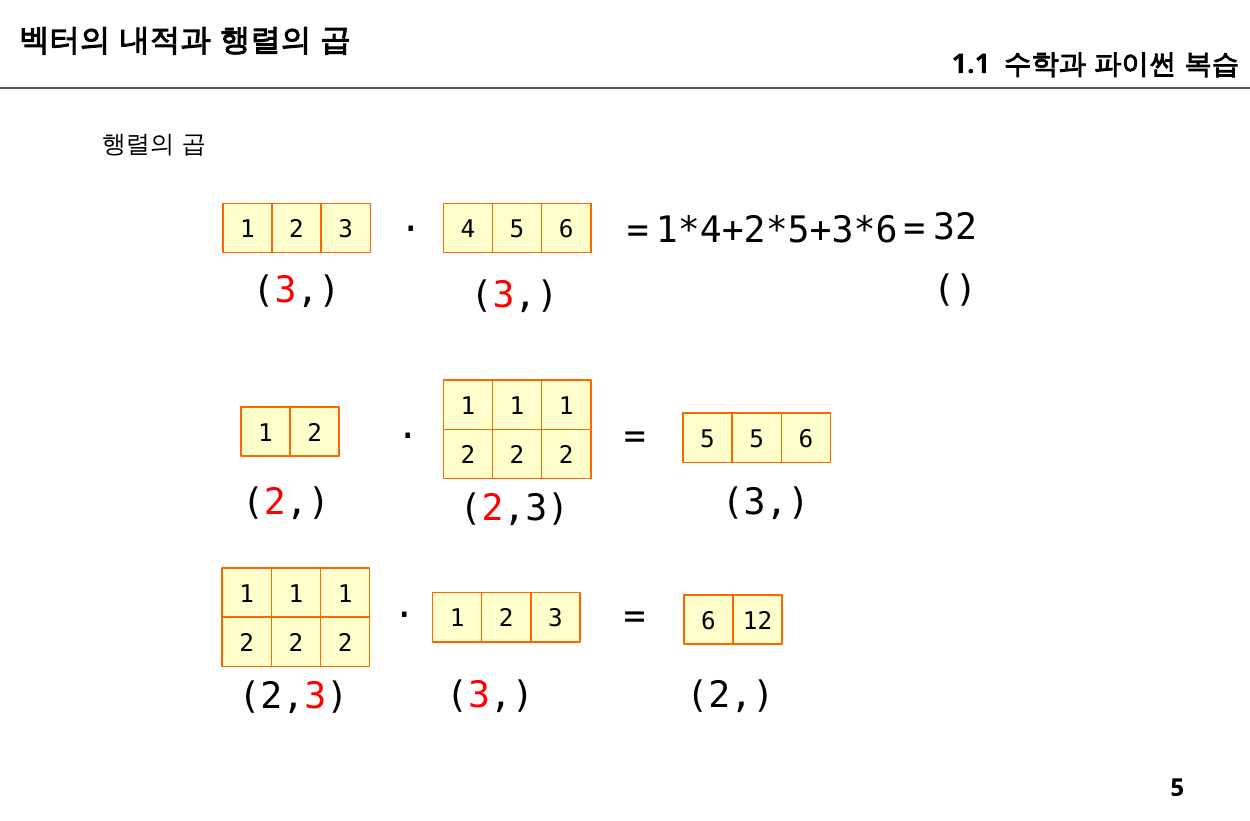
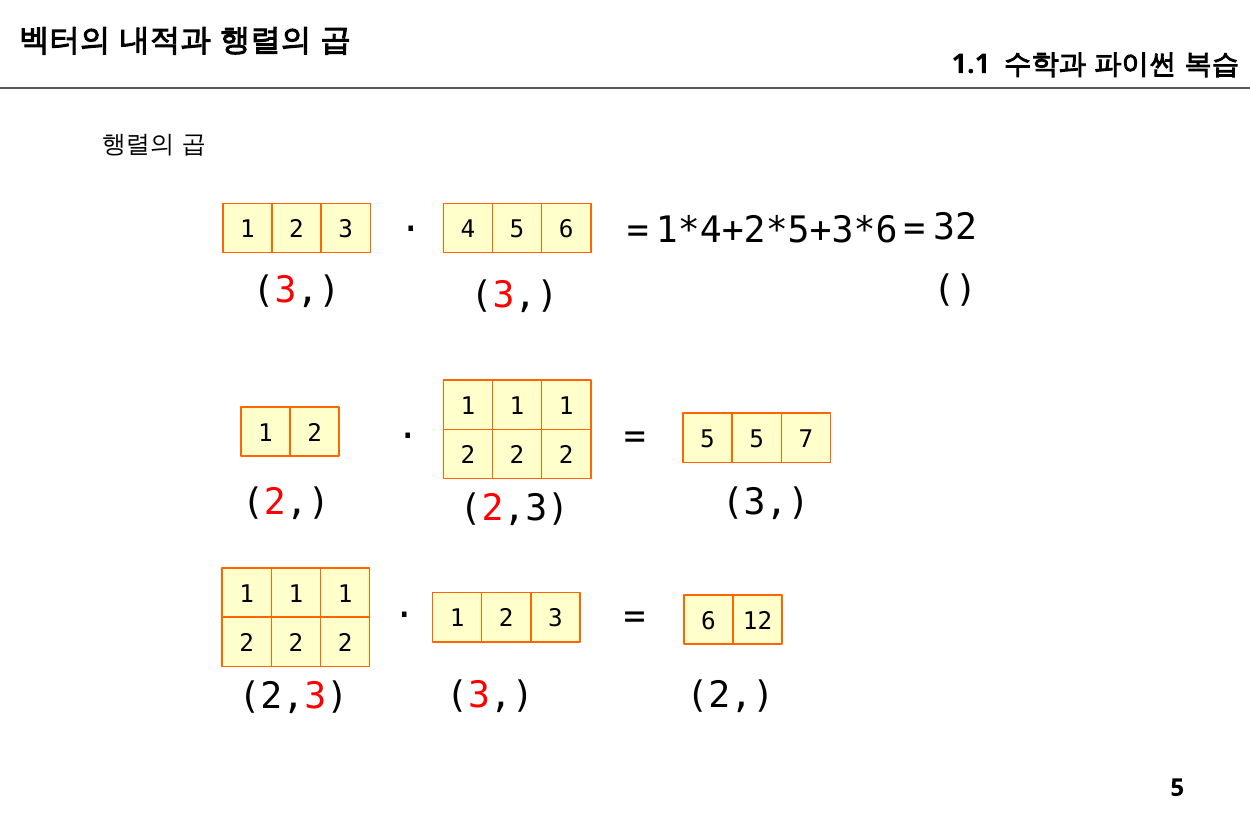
5 5 6: 6 -> 7
